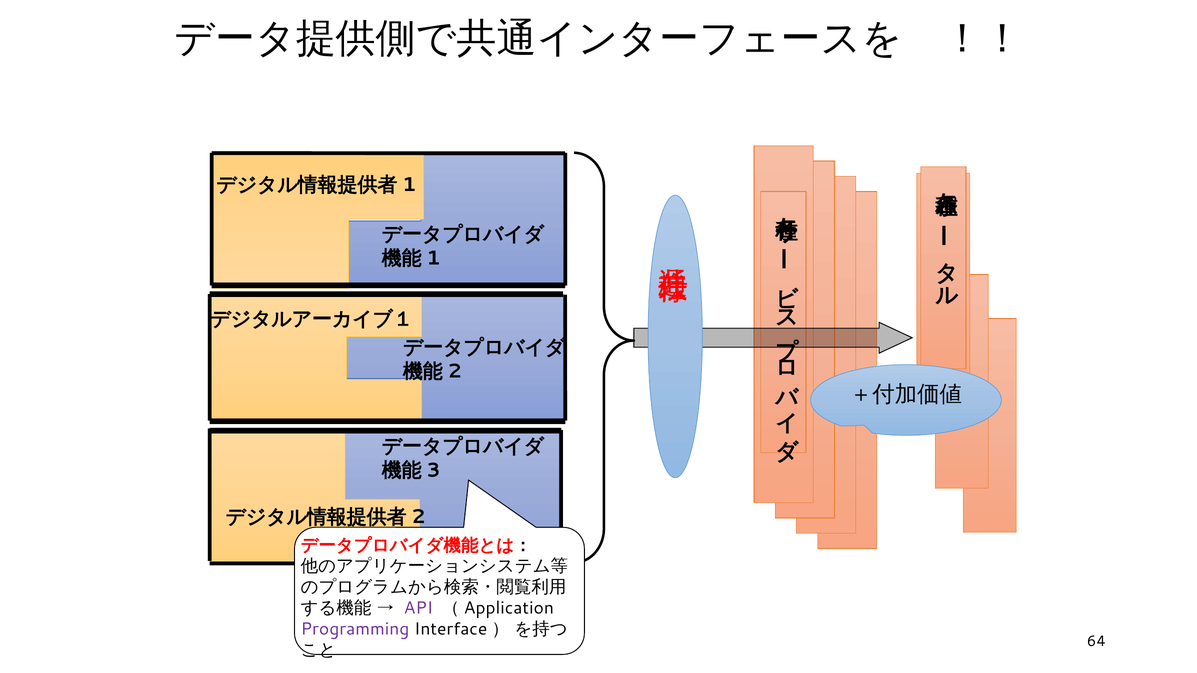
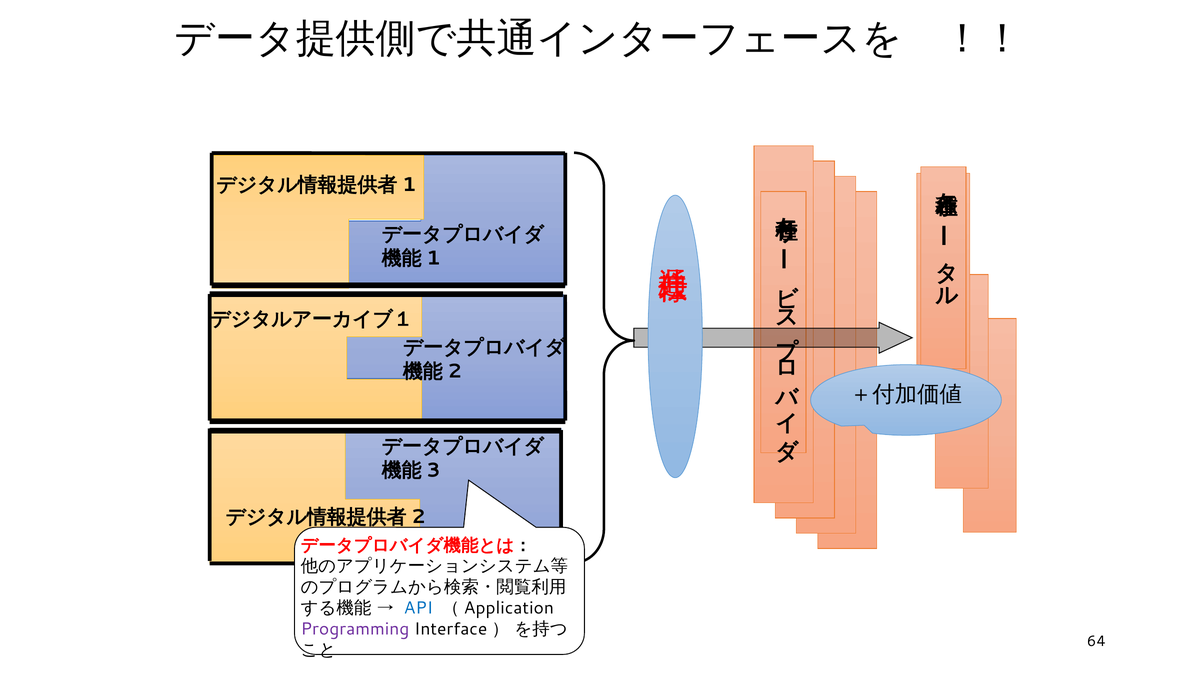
API colour: purple -> blue
